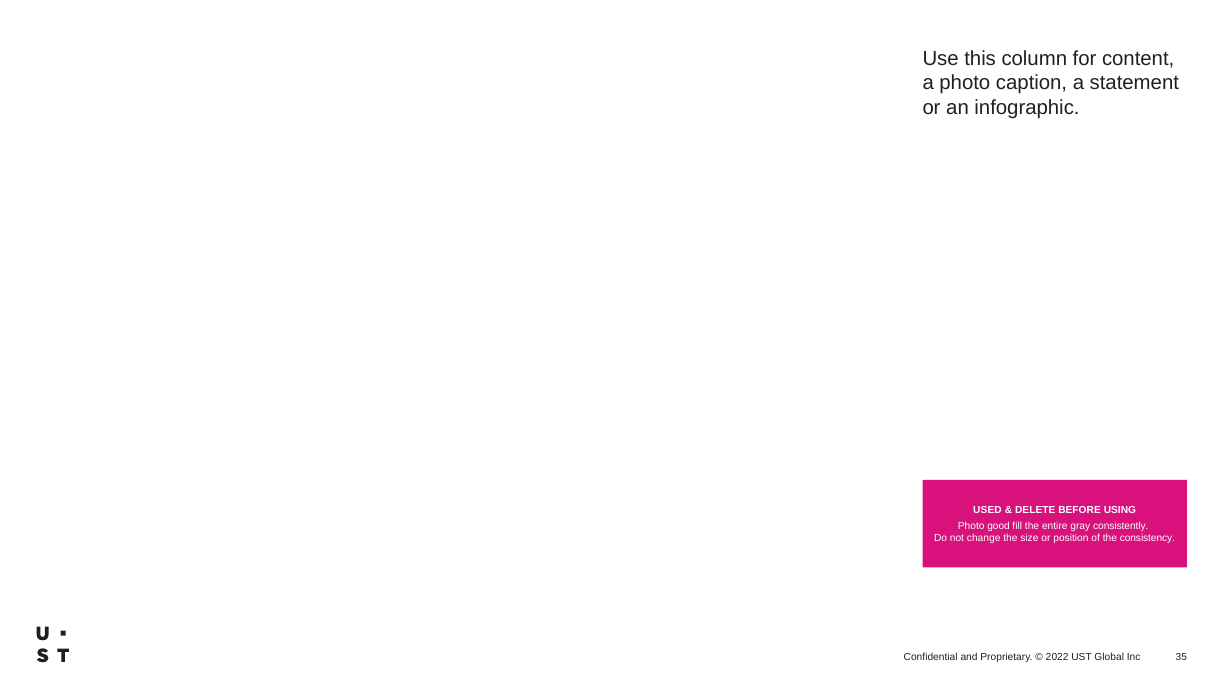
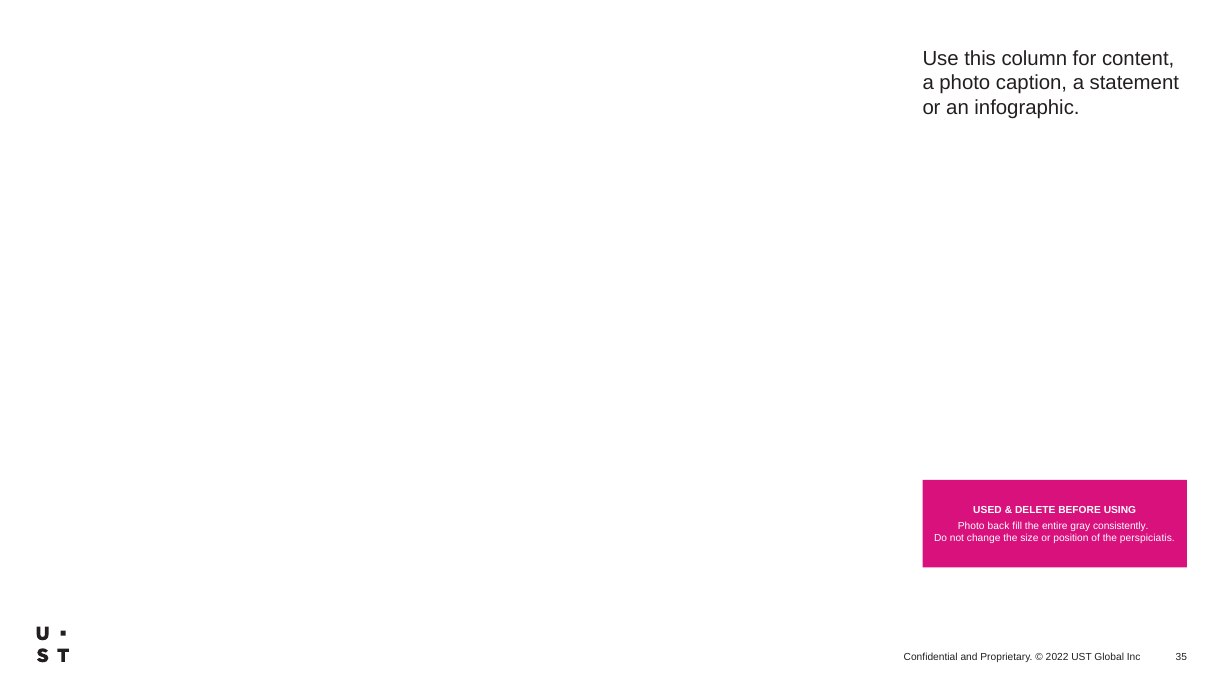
good: good -> back
consistency: consistency -> perspiciatis
